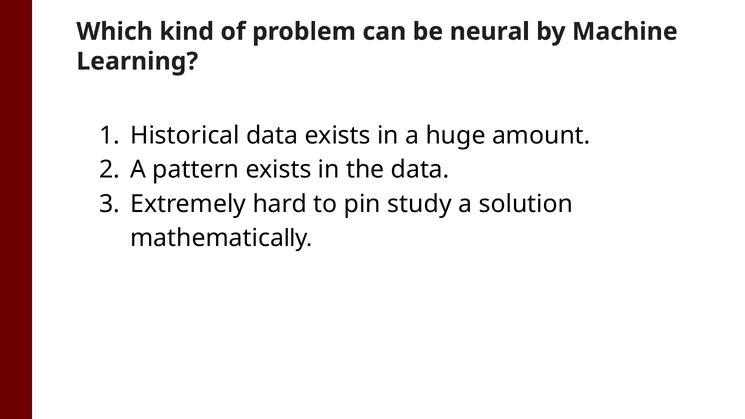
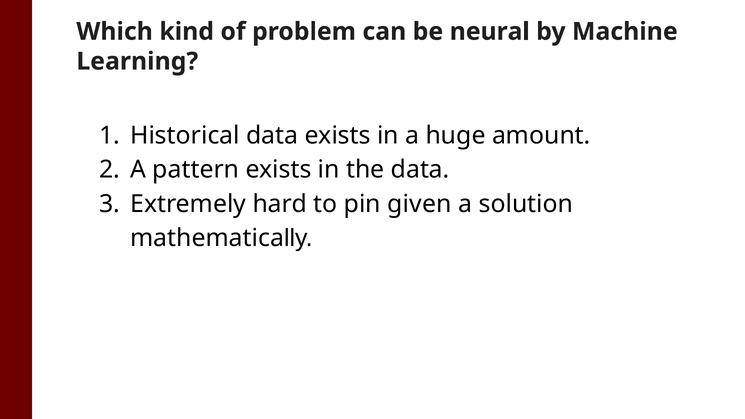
study: study -> given
